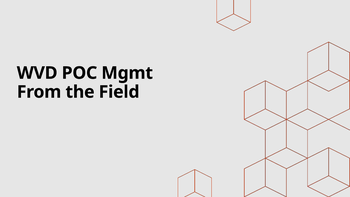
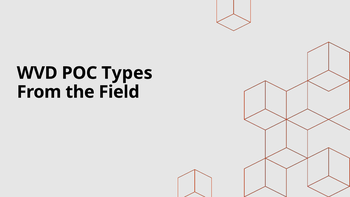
Mgmt: Mgmt -> Types
